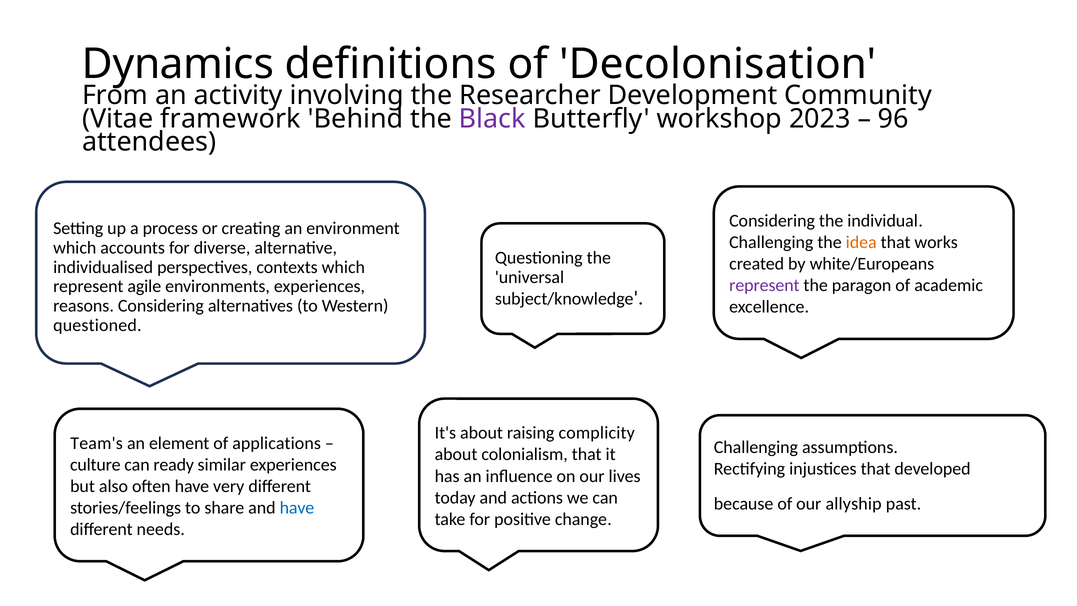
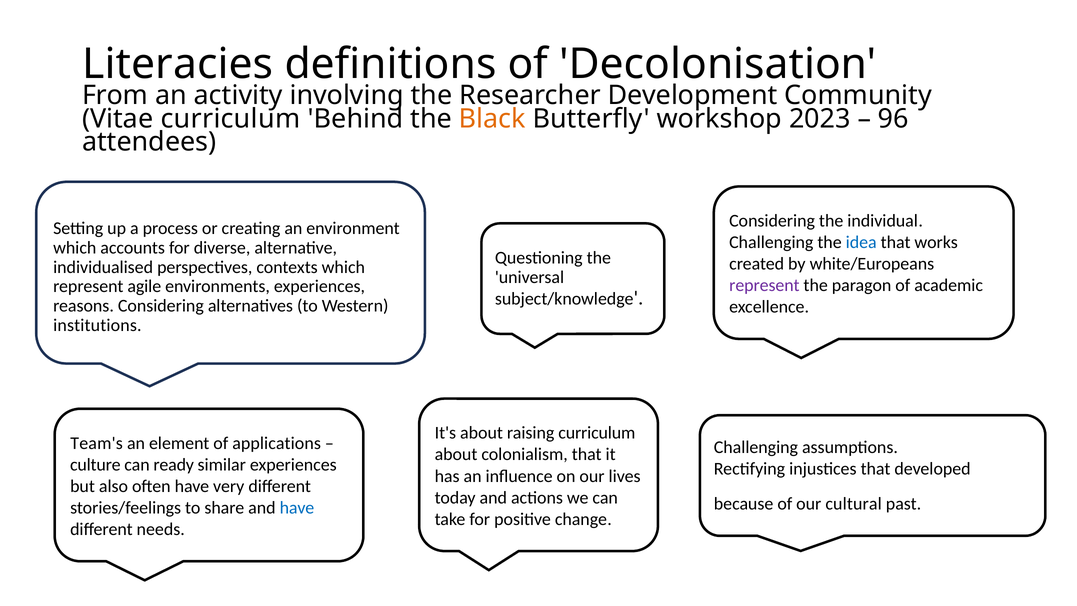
Dynamics: Dynamics -> Literacies
Vitae framework: framework -> curriculum
Black colour: purple -> orange
idea colour: orange -> blue
questioned: questioned -> institutions
raising complicity: complicity -> curriculum
allyship: allyship -> cultural
